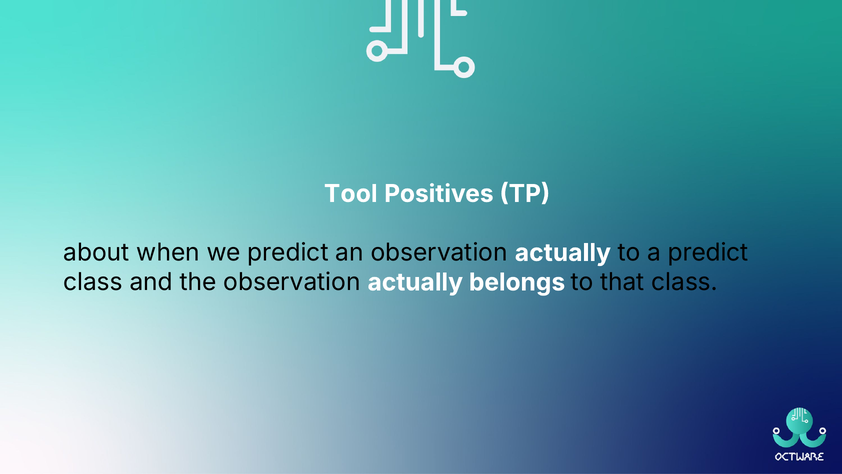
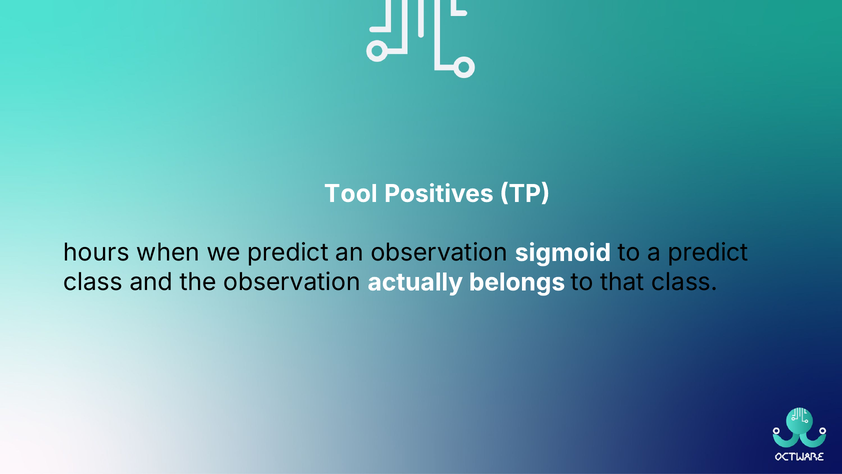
about: about -> hours
an observation actually: actually -> sigmoid
